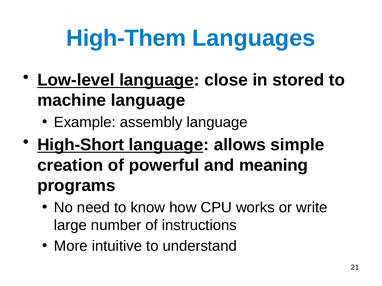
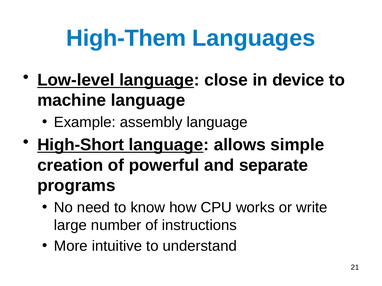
stored: stored -> device
meaning: meaning -> separate
